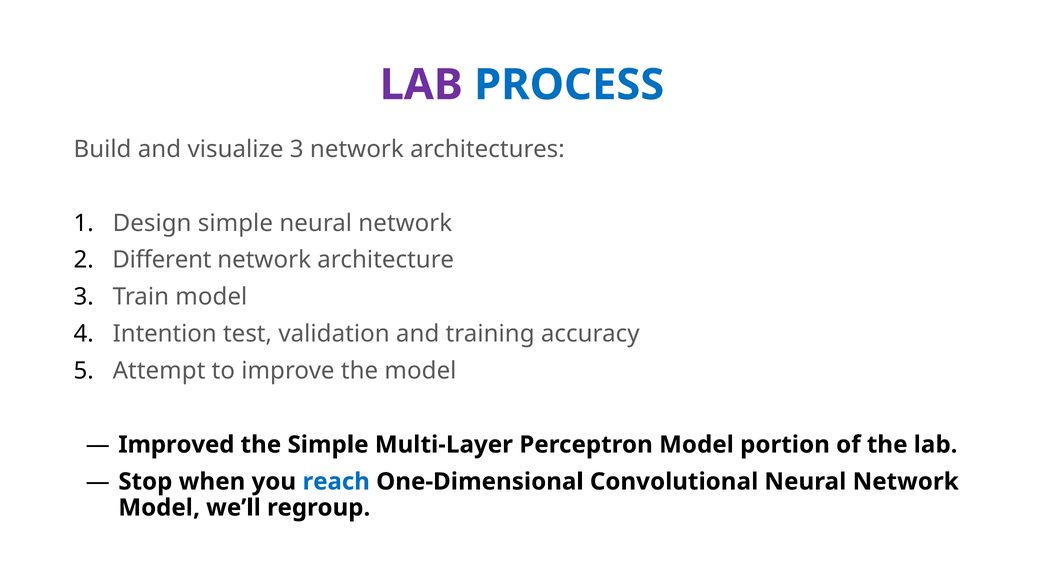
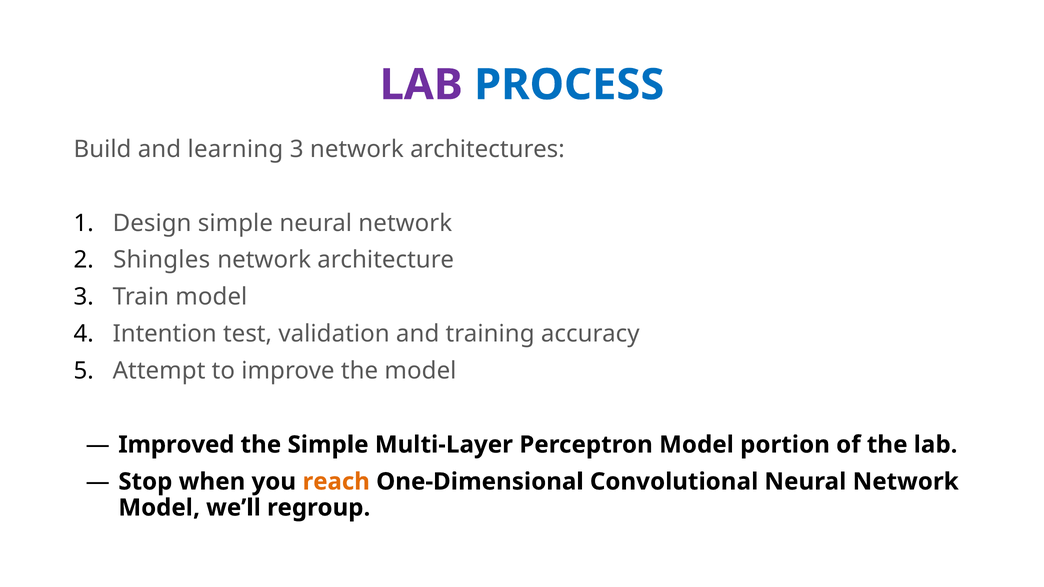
visualize: visualize -> learning
Different: Different -> Shingles
reach colour: blue -> orange
